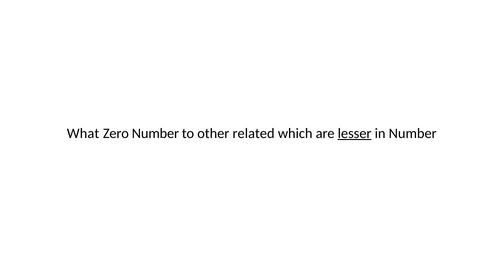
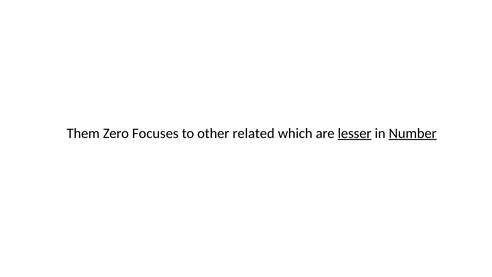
What: What -> Them
Zero Number: Number -> Focuses
Number at (413, 133) underline: none -> present
